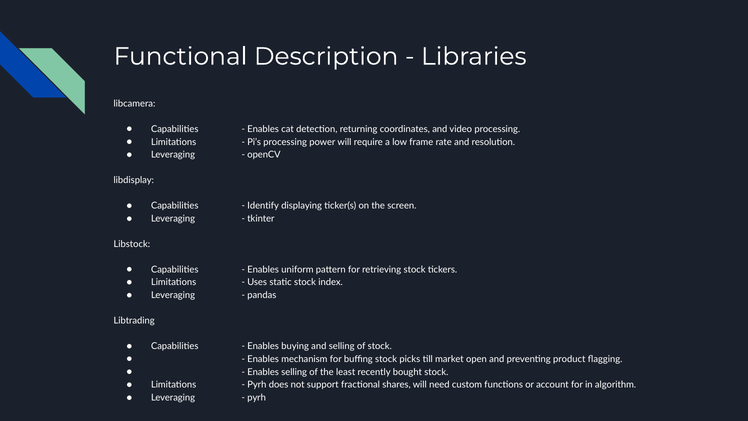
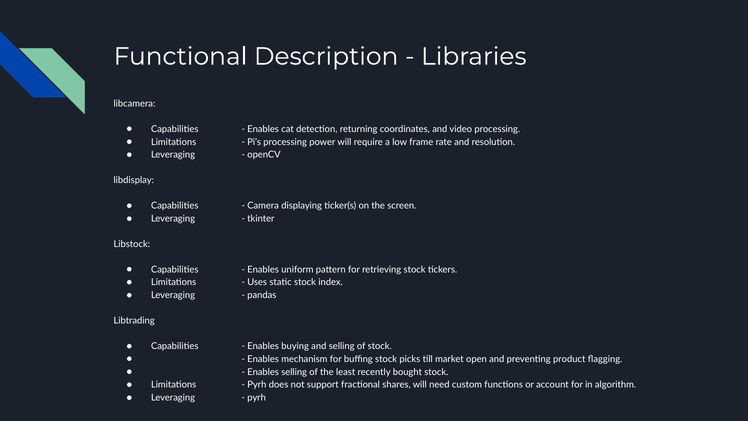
Identify: Identify -> Camera
